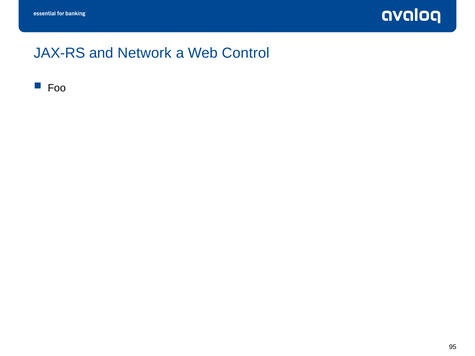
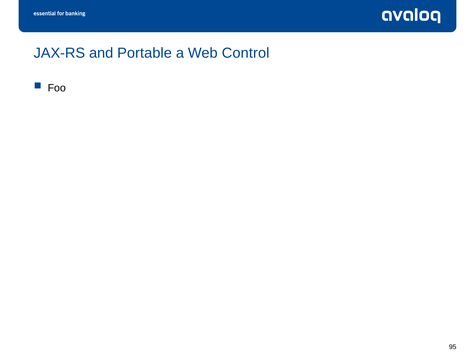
Network: Network -> Portable
